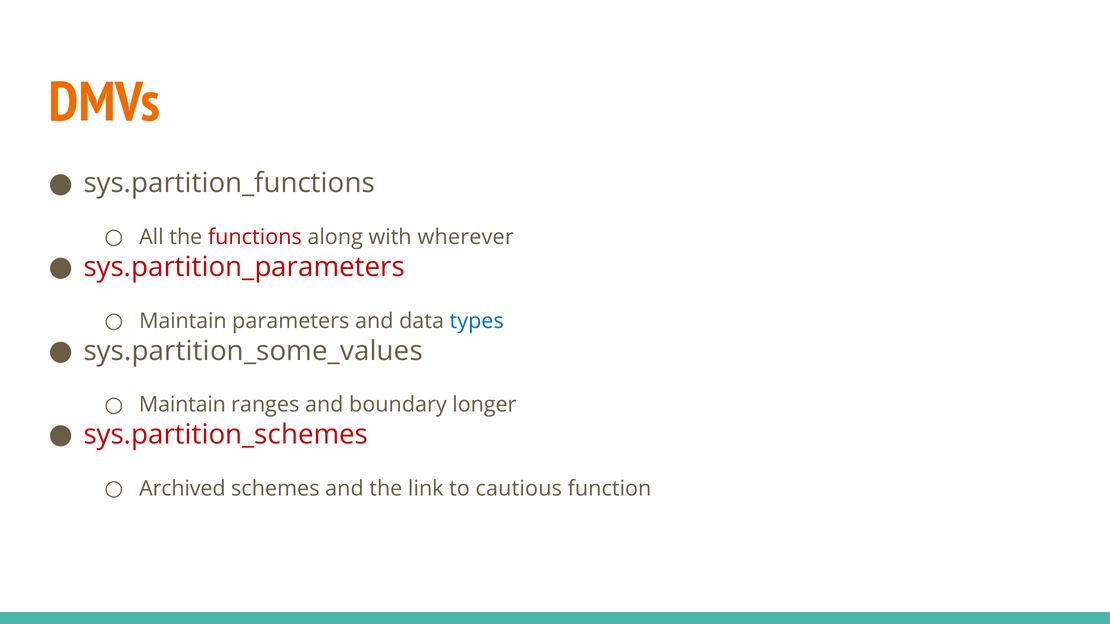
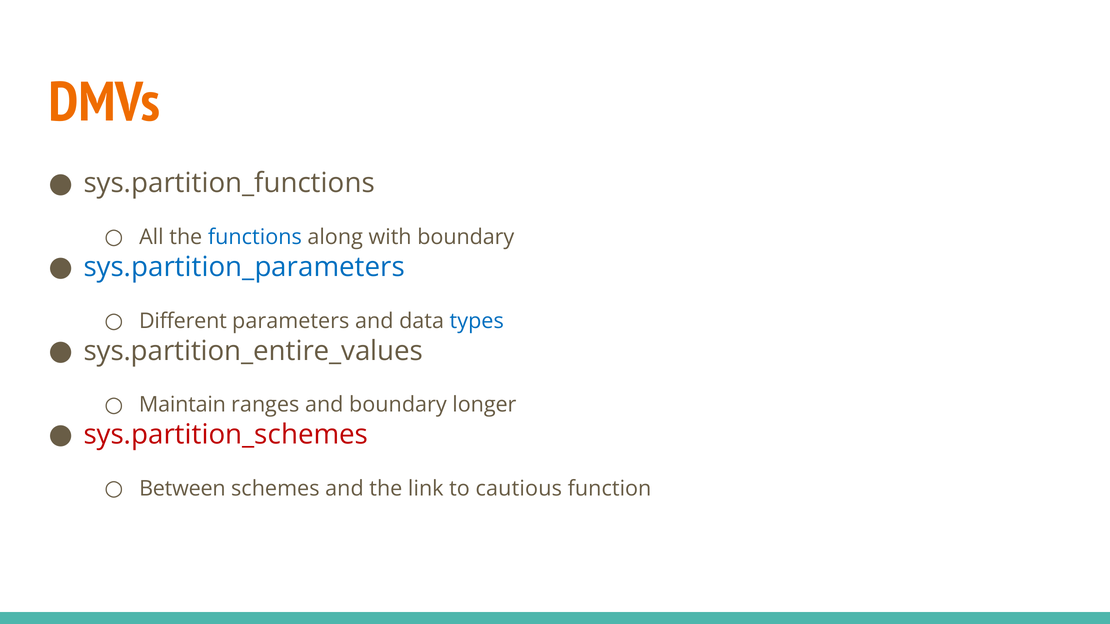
functions colour: red -> blue
with wherever: wherever -> boundary
sys.partition_parameters colour: red -> blue
Maintain at (183, 321): Maintain -> Different
sys.partition_some_values: sys.partition_some_values -> sys.partition_entire_values
Archived: Archived -> Between
